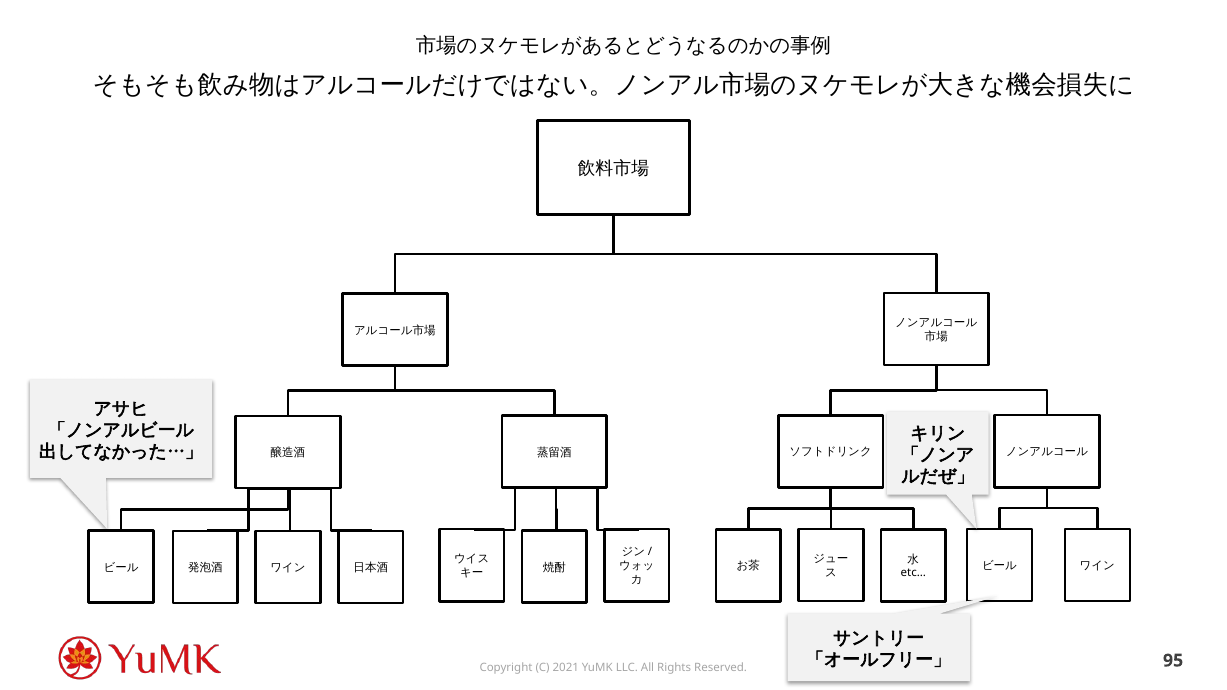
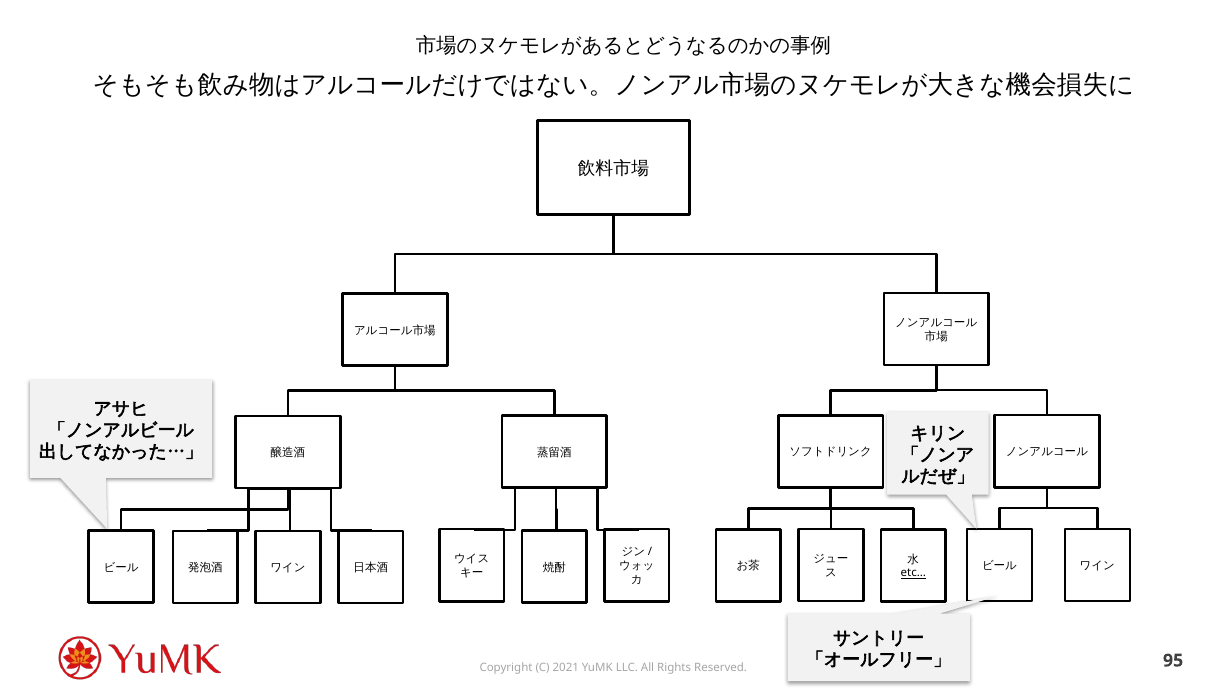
etc… underline: none -> present
